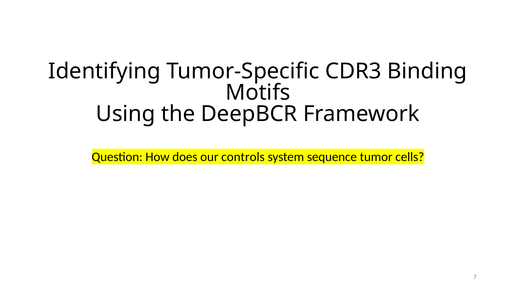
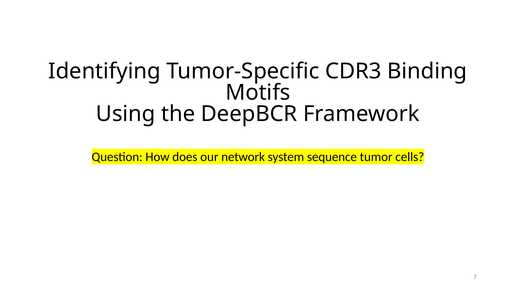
controls: controls -> network
